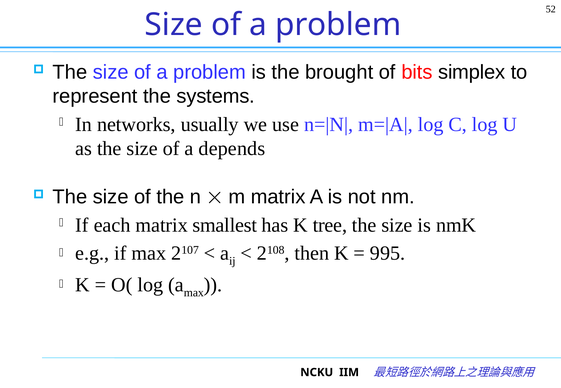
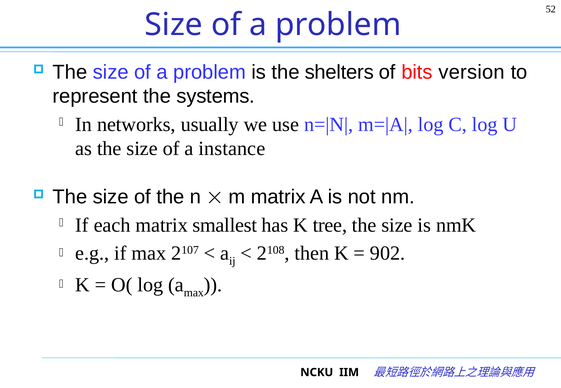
brought: brought -> shelters
simplex: simplex -> version
depends: depends -> instance
995: 995 -> 902
